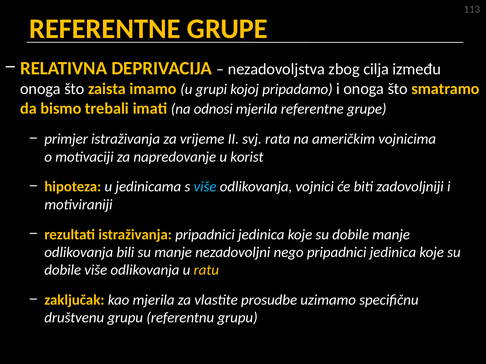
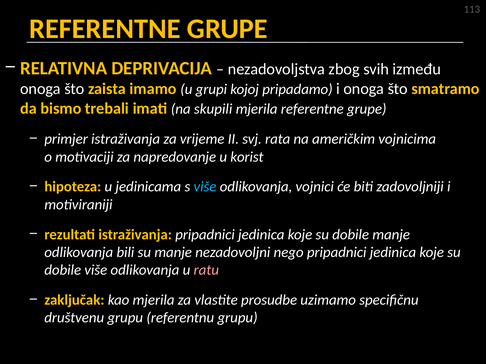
cilja: cilja -> svih
odnosi: odnosi -> skupili
ratu colour: yellow -> pink
